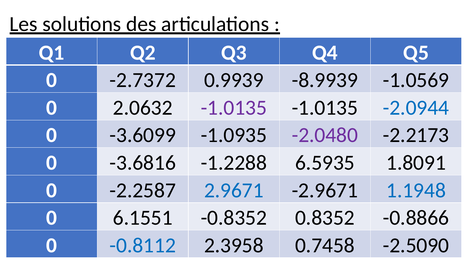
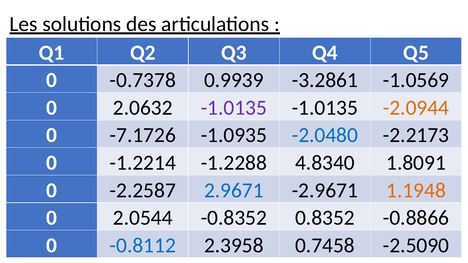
-2.7372: -2.7372 -> -0.7378
-8.9939: -8.9939 -> -3.2861
-2.0944 colour: blue -> orange
-3.6099: -3.6099 -> -7.1726
-2.0480 colour: purple -> blue
-3.6816: -3.6816 -> -1.2214
6.5935: 6.5935 -> 4.8340
1.1948 colour: blue -> orange
6.1551: 6.1551 -> 2.0544
